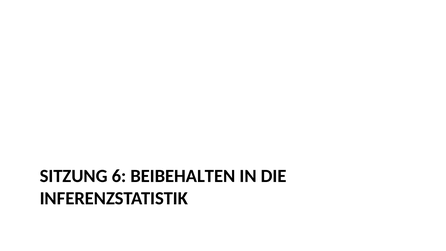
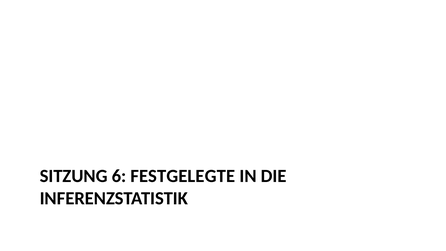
BEIBEHALTEN: BEIBEHALTEN -> FESTGELEGTE
